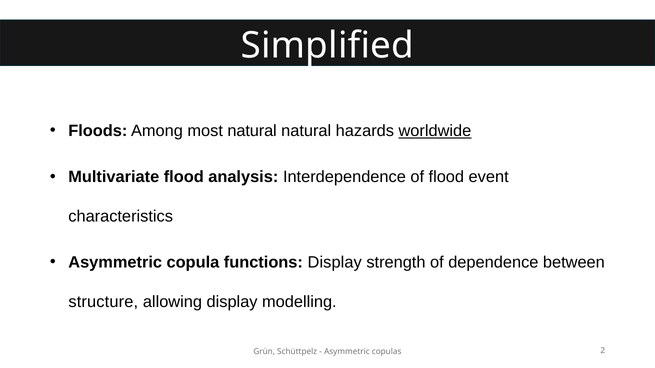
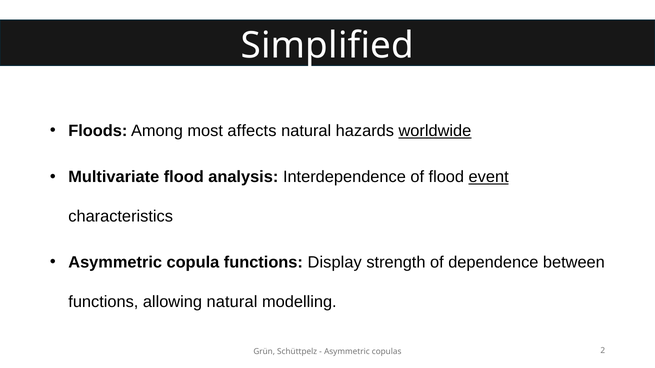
most natural: natural -> affects
event underline: none -> present
structure at (103, 302): structure -> functions
allowing display: display -> natural
